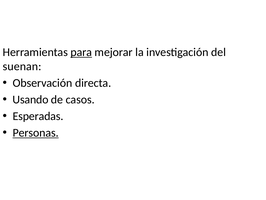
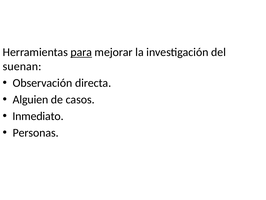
Usando: Usando -> Alguien
Esperadas: Esperadas -> Inmediato
Personas underline: present -> none
